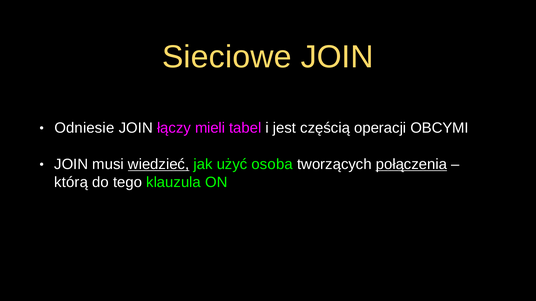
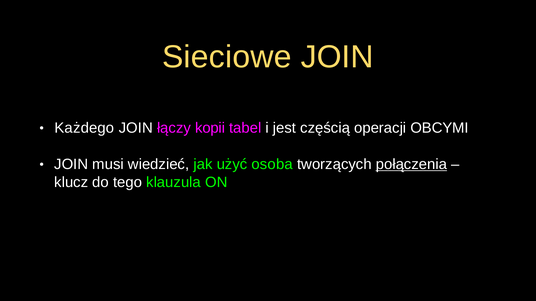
Odniesie: Odniesie -> Każdego
mieli: mieli -> kopii
wiedzieć underline: present -> none
którą: którą -> klucz
